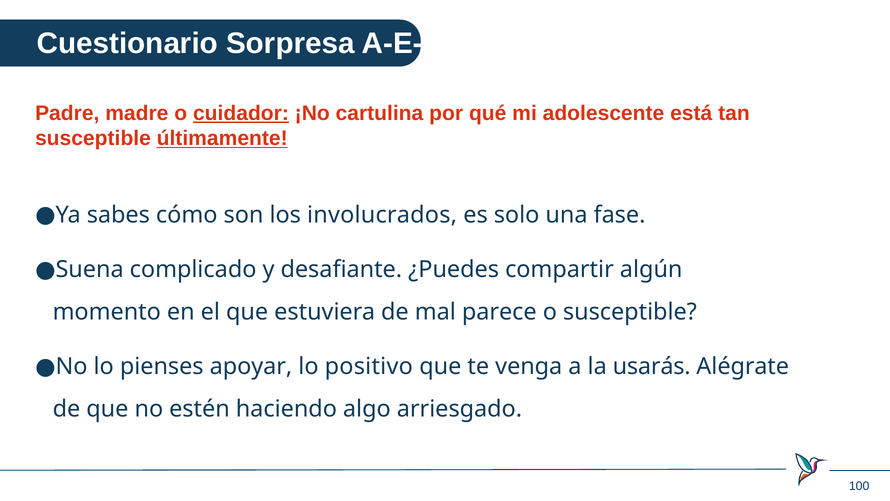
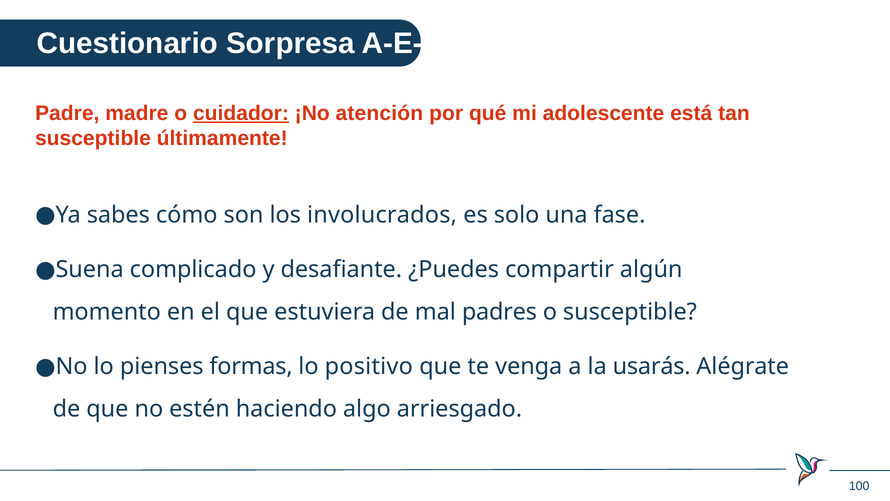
cartulina: cartulina -> atención
últimamente underline: present -> none
parece: parece -> padres
apoyar: apoyar -> formas
